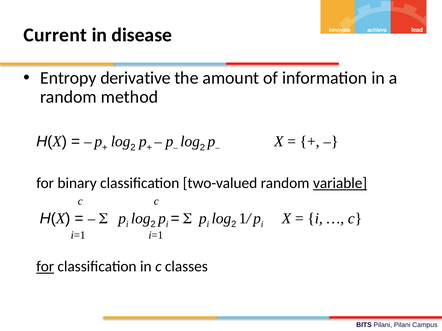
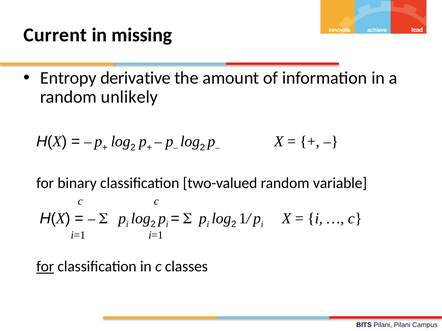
disease: disease -> missing
method: method -> unlikely
variable underline: present -> none
